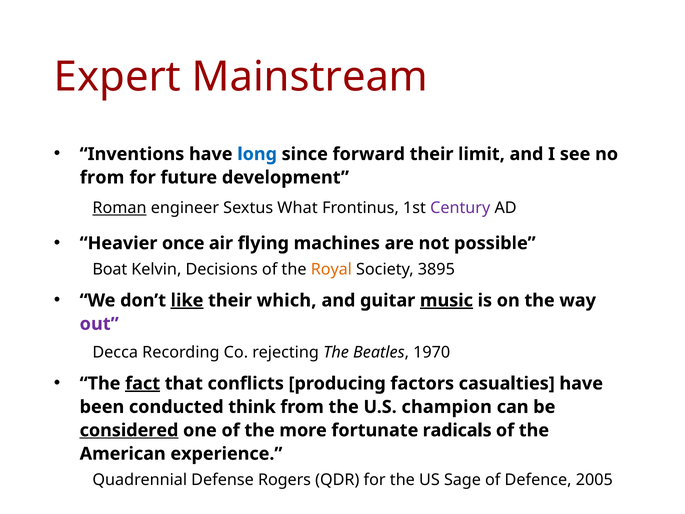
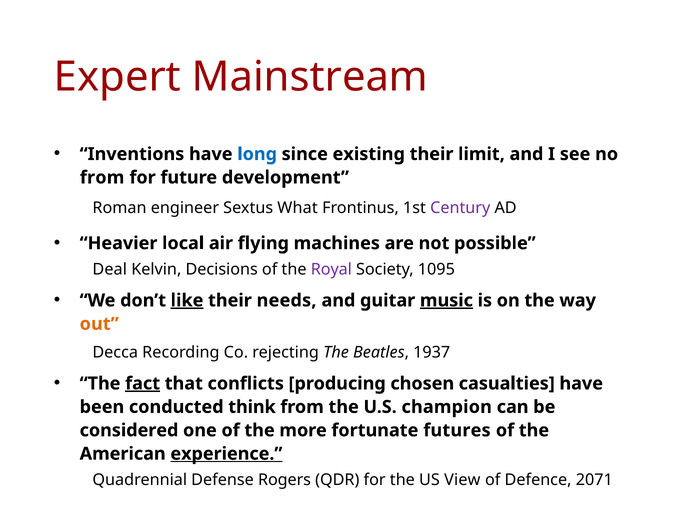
forward: forward -> existing
Roman underline: present -> none
once: once -> local
Boat: Boat -> Deal
Royal colour: orange -> purple
3895: 3895 -> 1095
which: which -> needs
out colour: purple -> orange
1970: 1970 -> 1937
factors: factors -> chosen
considered underline: present -> none
radicals: radicals -> futures
experience underline: none -> present
Sage: Sage -> View
2005: 2005 -> 2071
